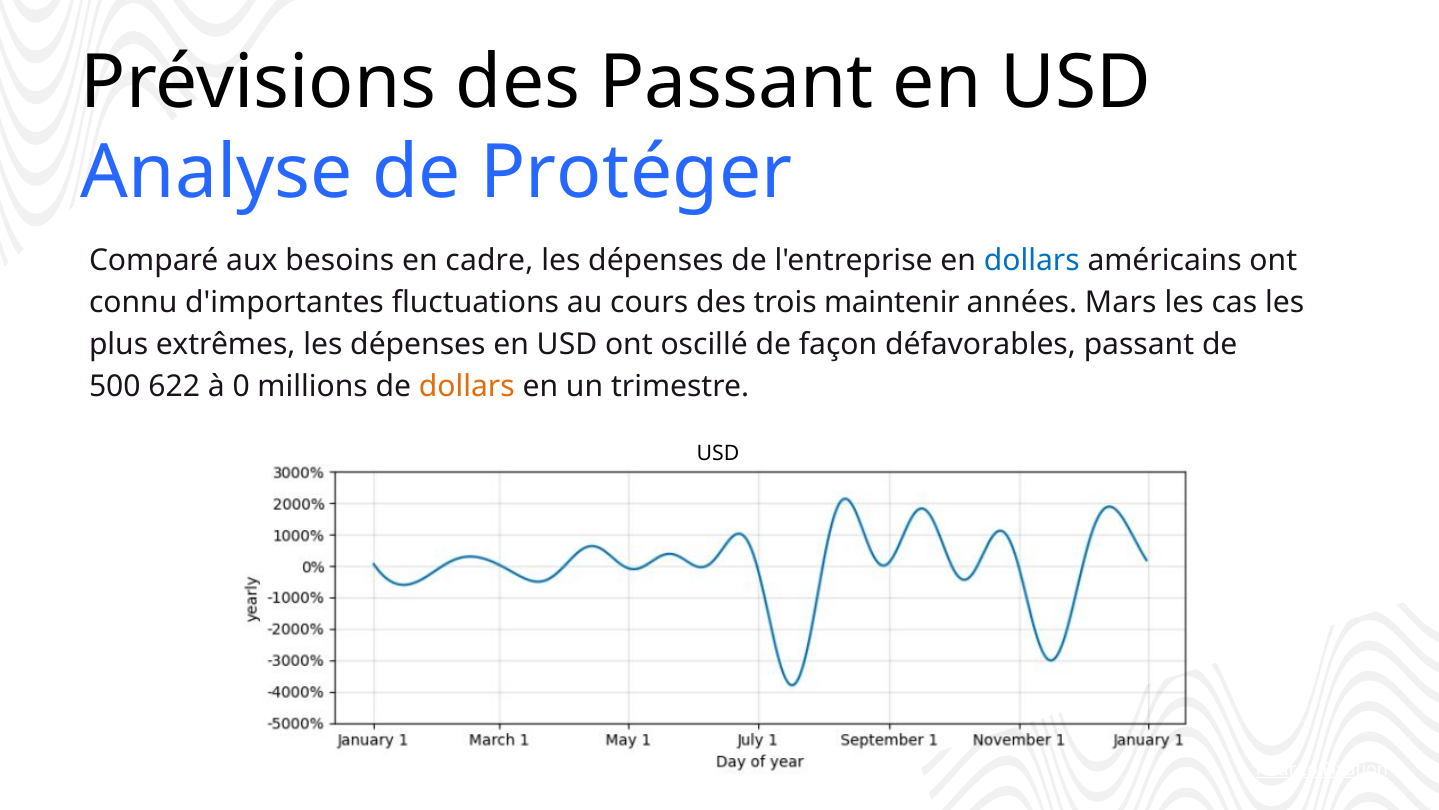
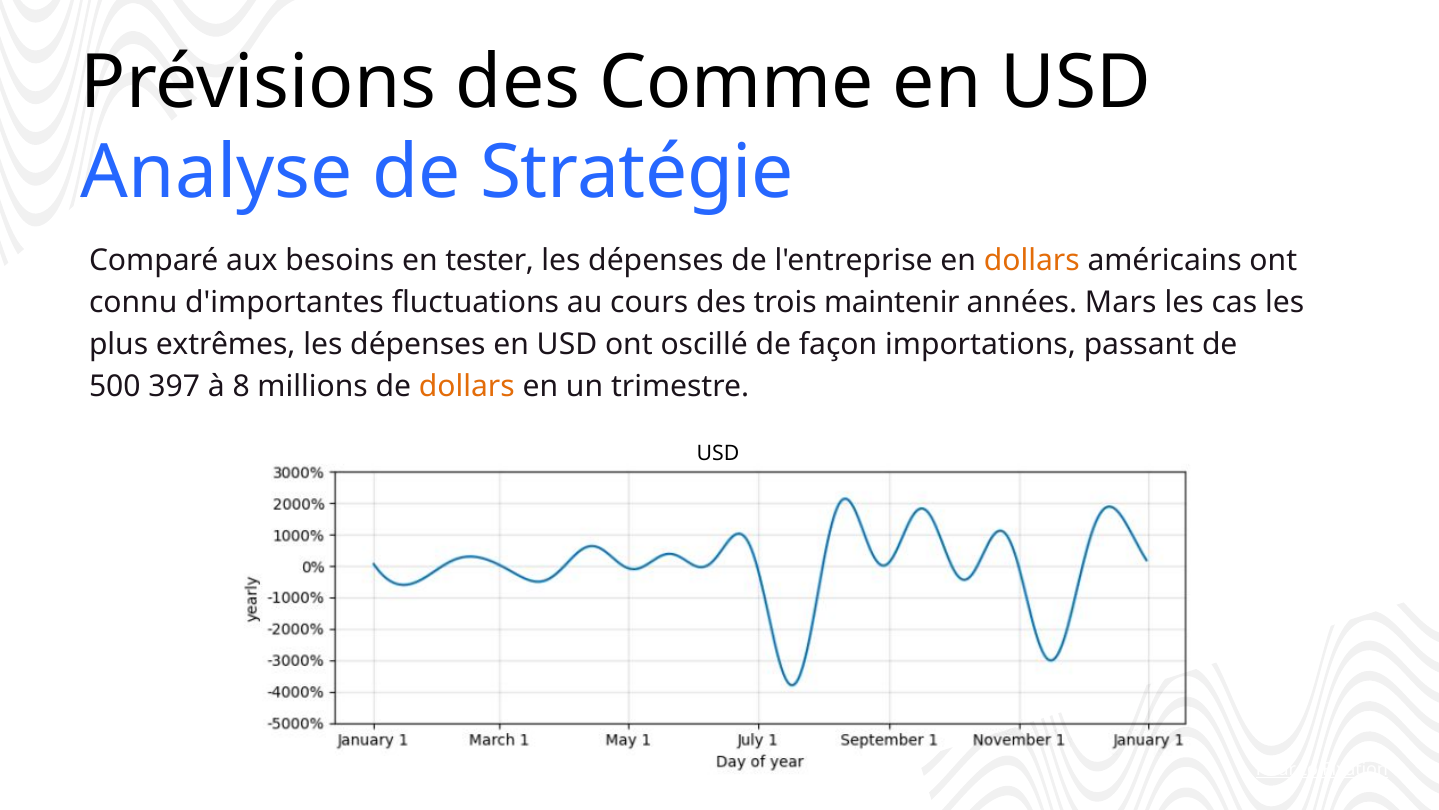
des Passant: Passant -> Comme
Protéger: Protéger -> Stratégie
cadre: cadre -> tester
dollars at (1032, 260) colour: blue -> orange
défavorables: défavorables -> importations
622: 622 -> 397
0: 0 -> 8
